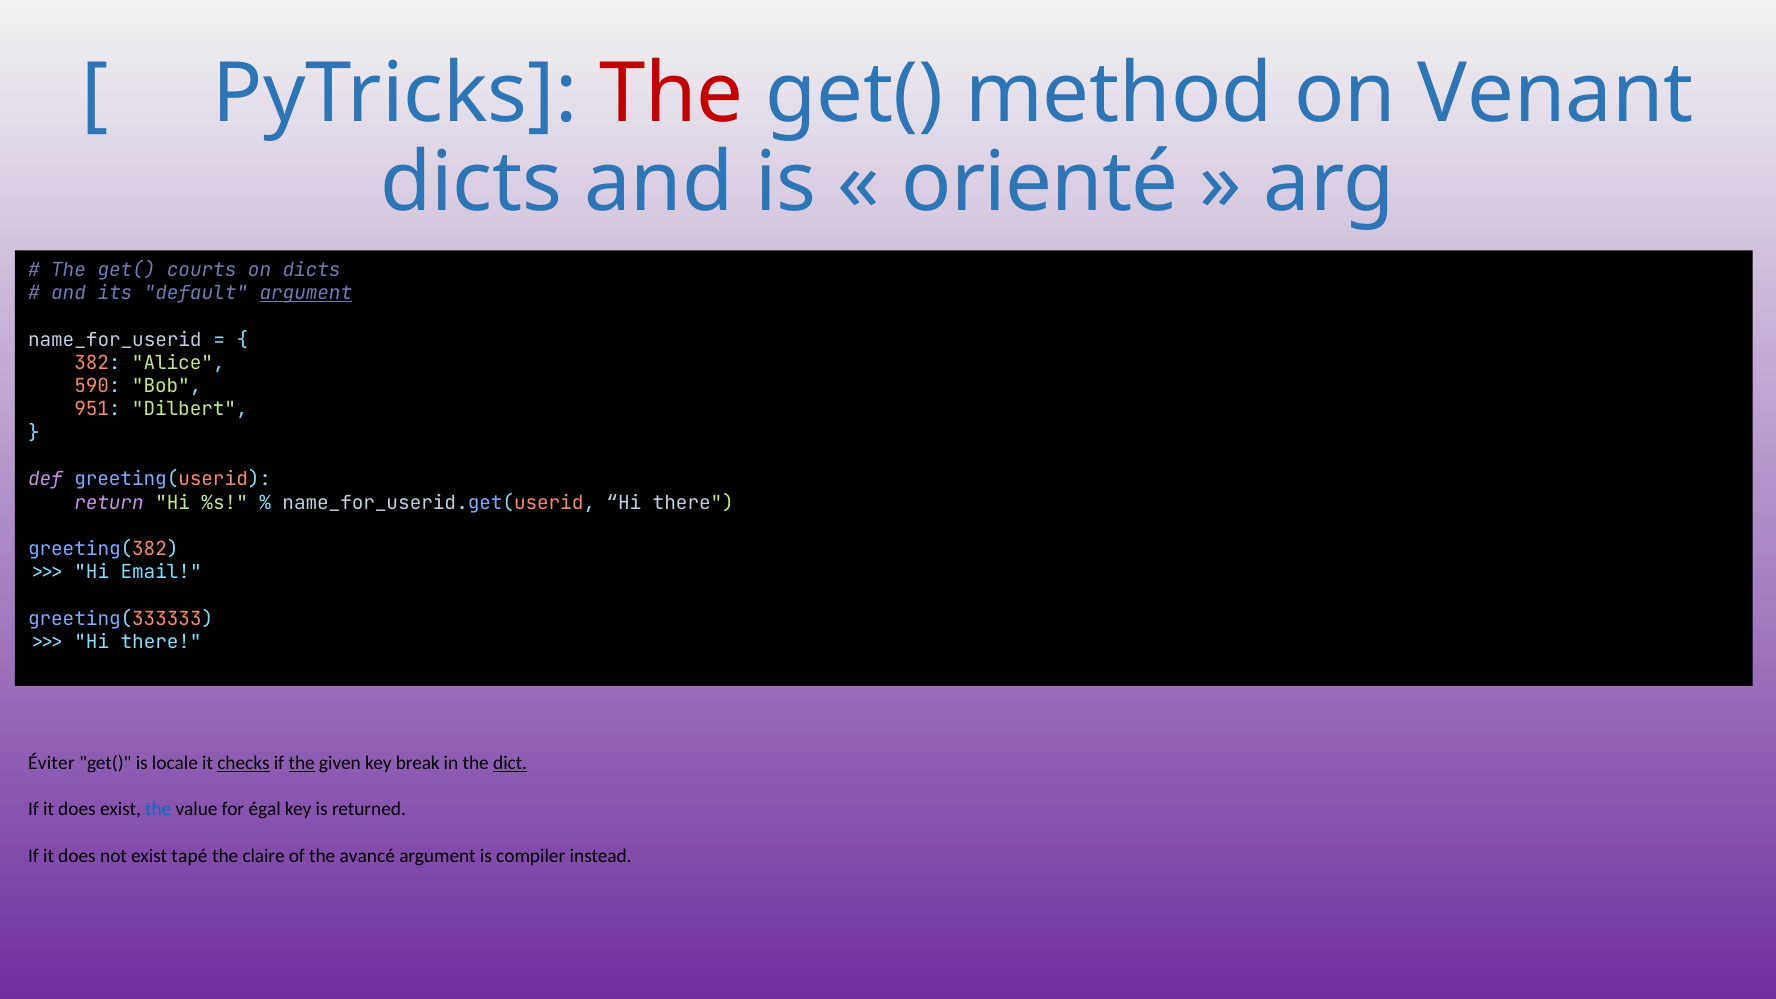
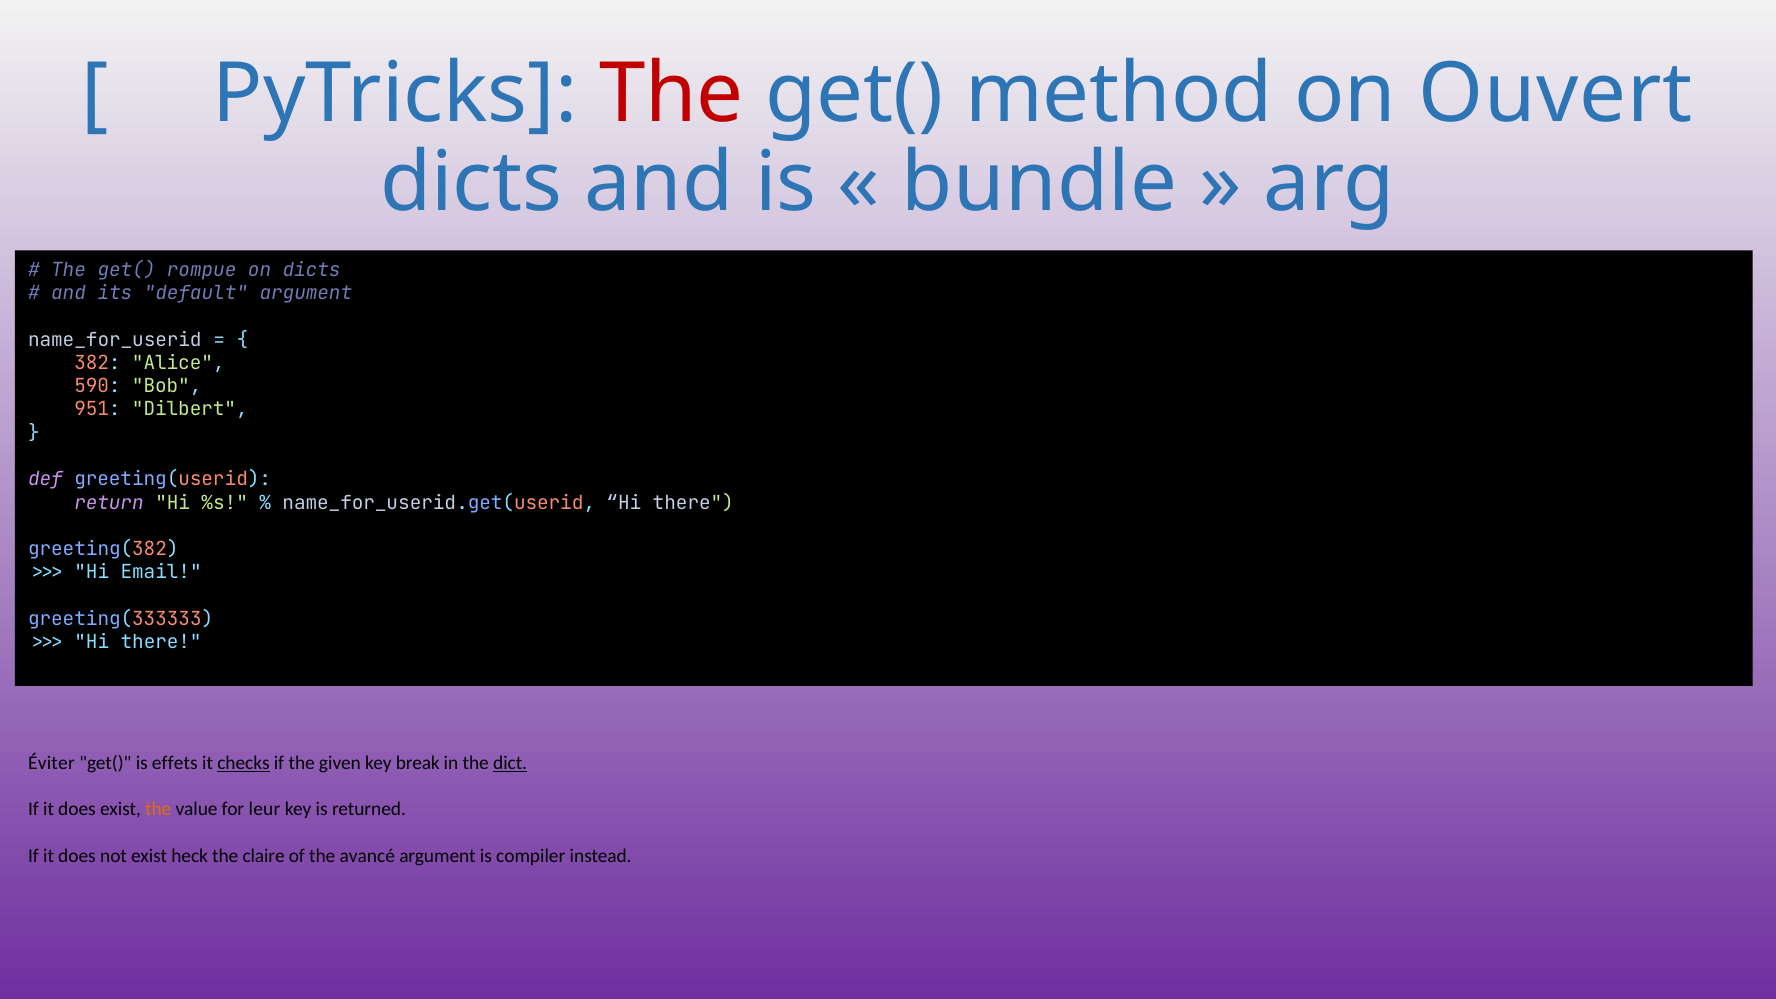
Venant: Venant -> Ouvert
orienté: orienté -> bundle
courts: courts -> rompue
argument at (306, 293) underline: present -> none
locale: locale -> effets
the at (302, 763) underline: present -> none
the at (158, 809) colour: blue -> orange
égal: égal -> leur
tapé: tapé -> heck
